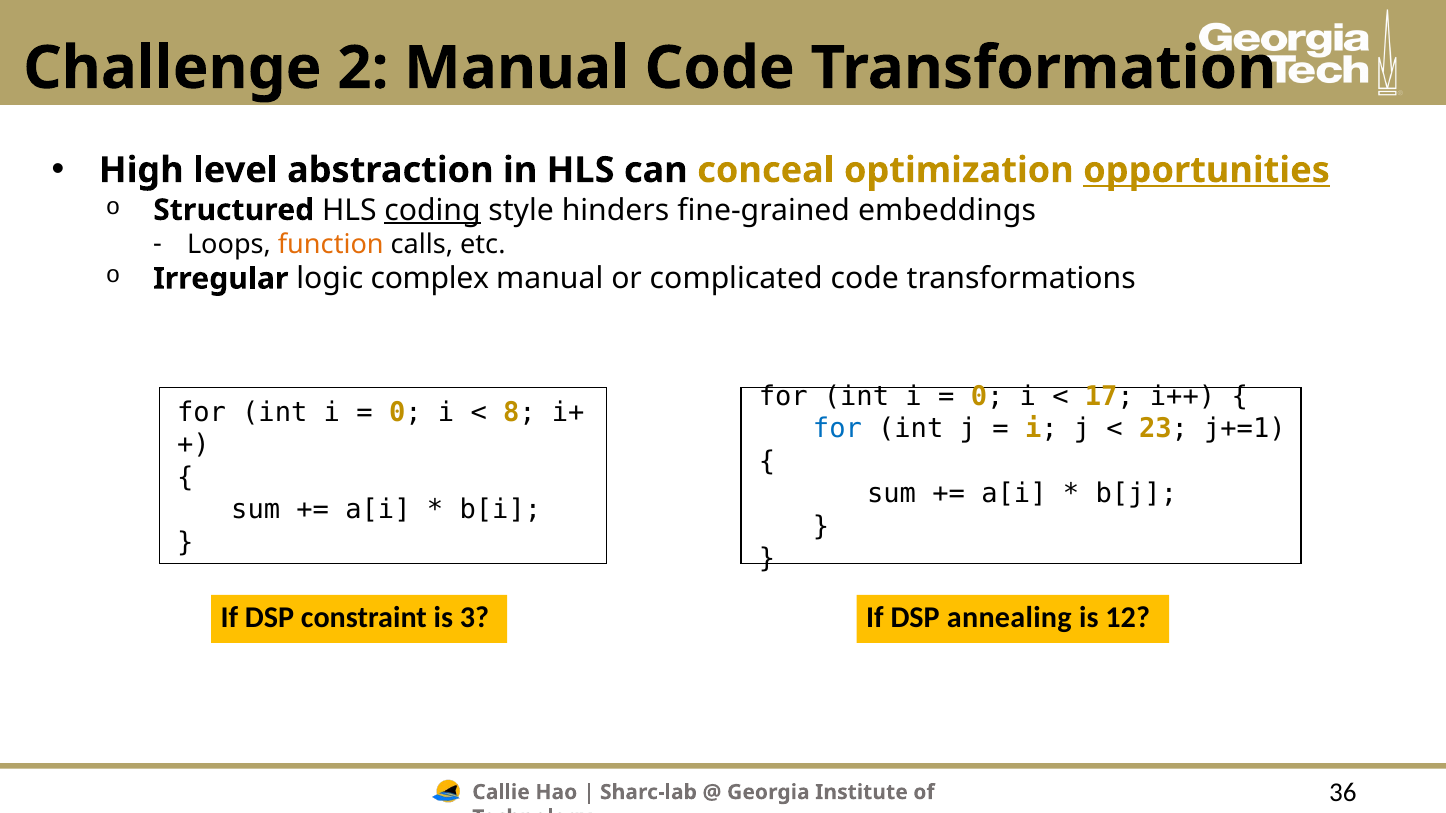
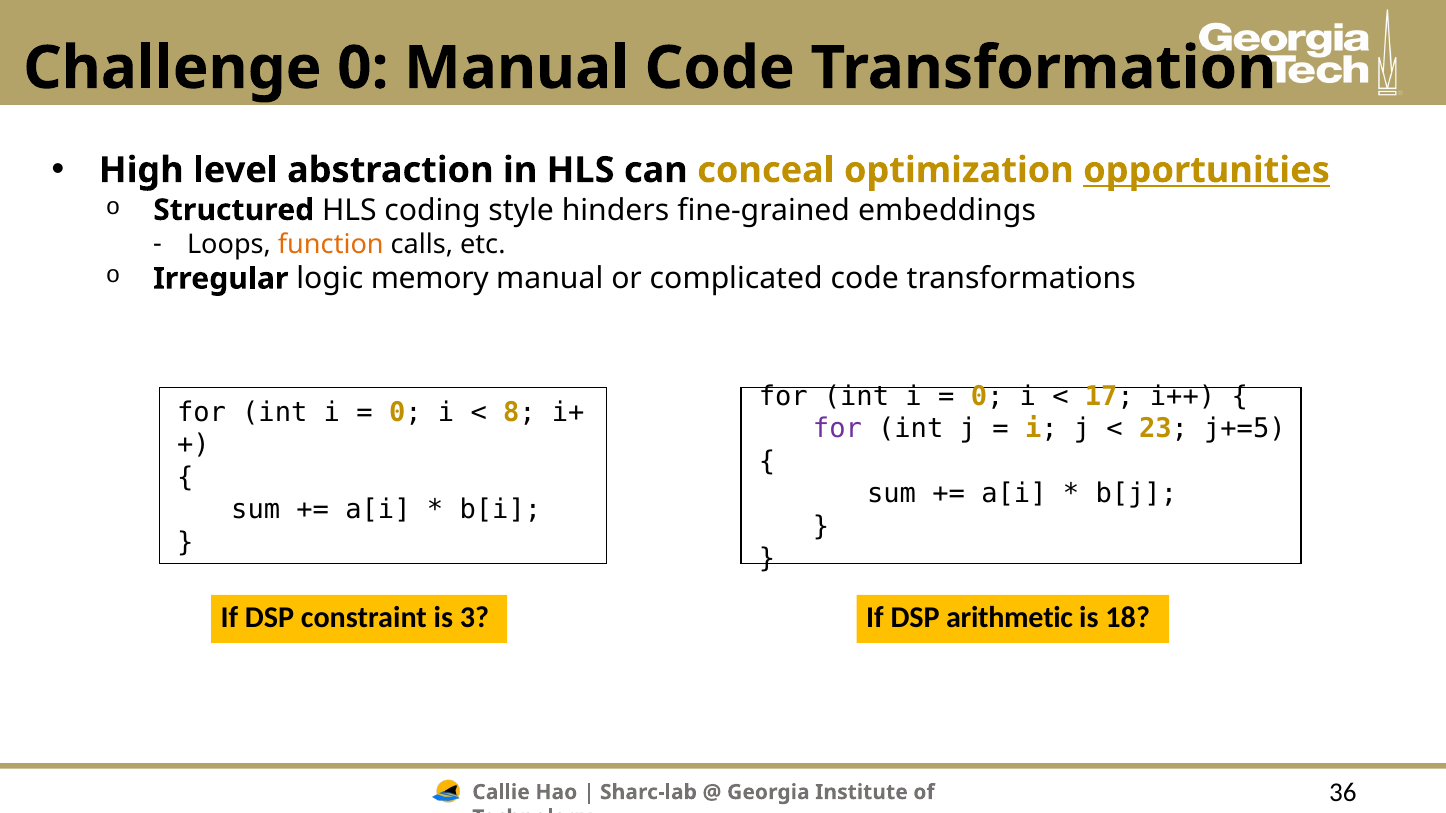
Challenge 2: 2 -> 0
coding underline: present -> none
complex: complex -> memory
for at (837, 429) colour: blue -> purple
j+=1: j+=1 -> j+=5
annealing: annealing -> arithmetic
12: 12 -> 18
